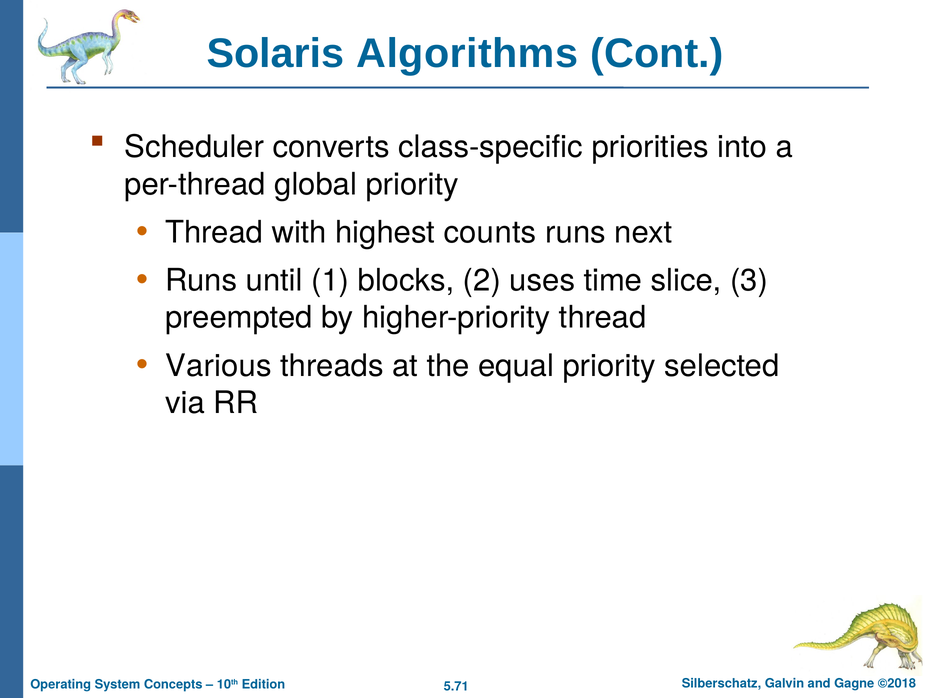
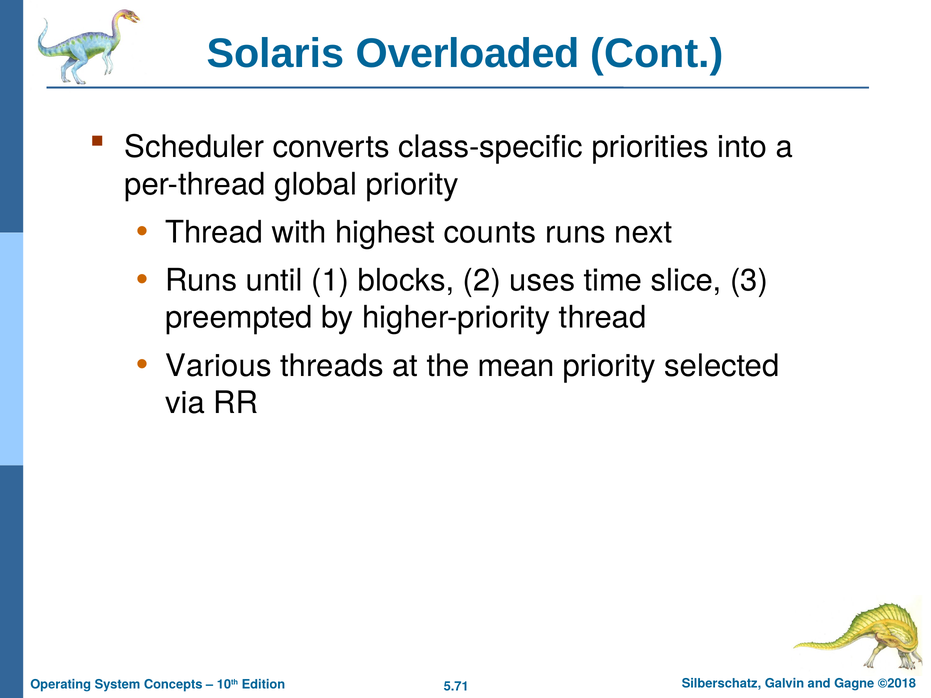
Algorithms: Algorithms -> Overloaded
equal: equal -> mean
